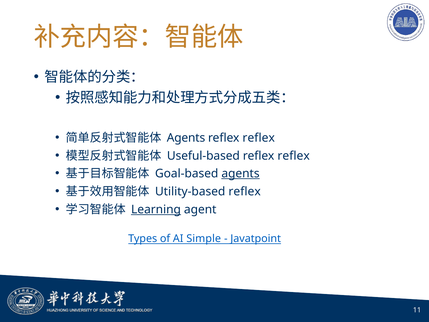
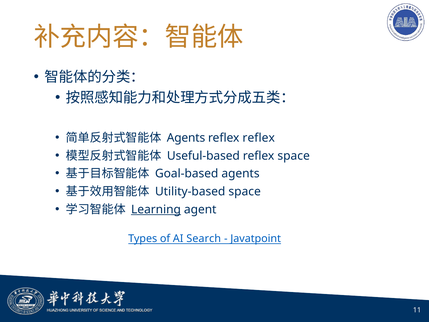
reflex at (294, 156): reflex -> space
agents at (241, 174) underline: present -> none
Utility-based reflex: reflex -> space
Simple: Simple -> Search
